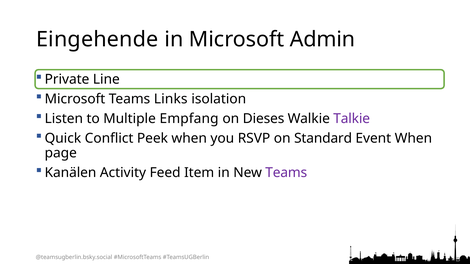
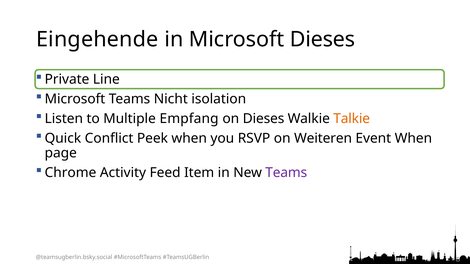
Microsoft Admin: Admin -> Dieses
Links: Links -> Nicht
Talkie colour: purple -> orange
Standard: Standard -> Weiteren
Kanälen: Kanälen -> Chrome
